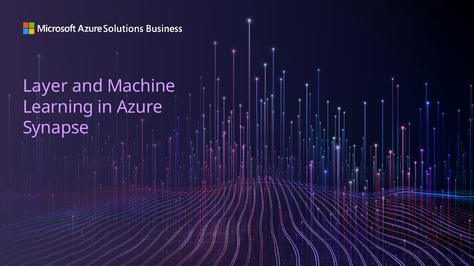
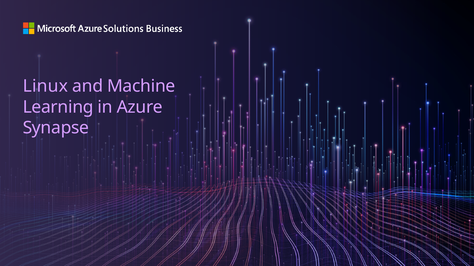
Layer: Layer -> Linux
